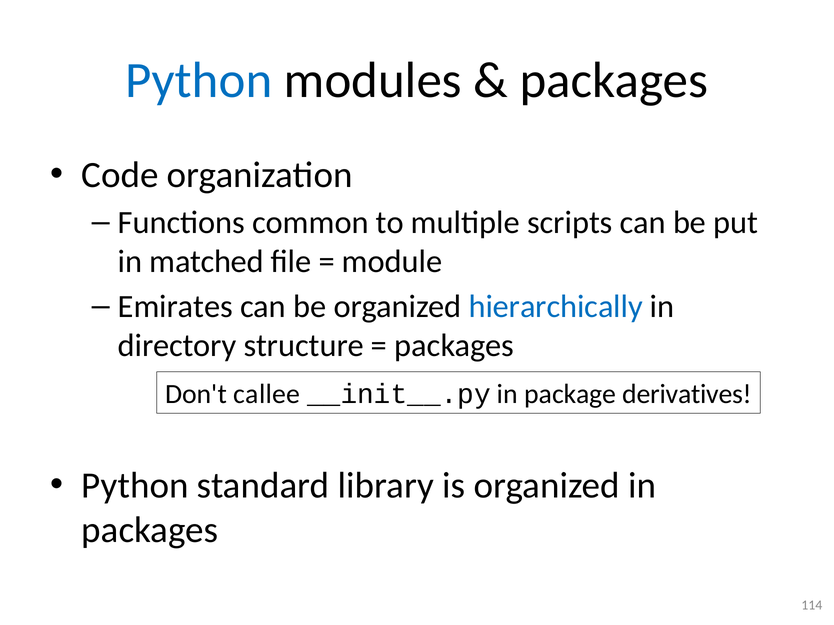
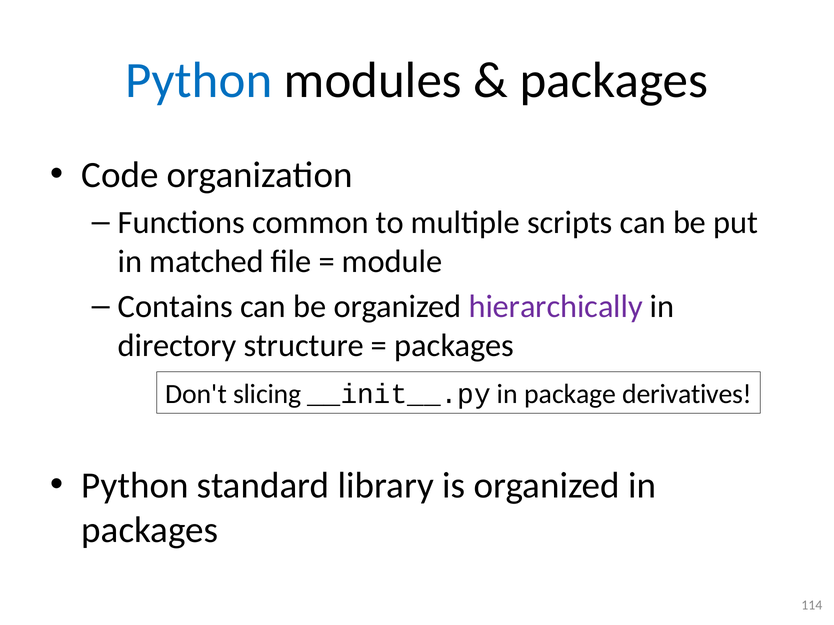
Emirates: Emirates -> Contains
hierarchically colour: blue -> purple
callee: callee -> slicing
